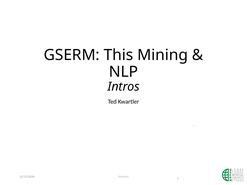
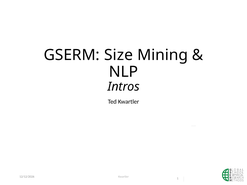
This: This -> Size
